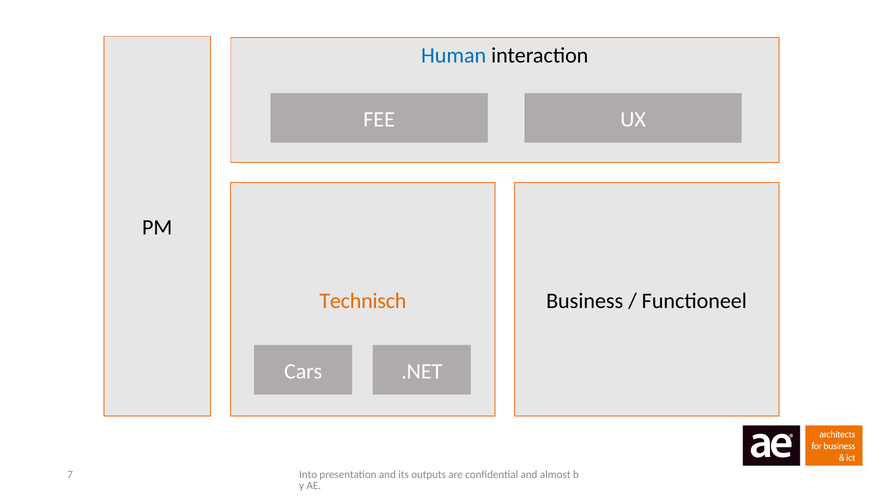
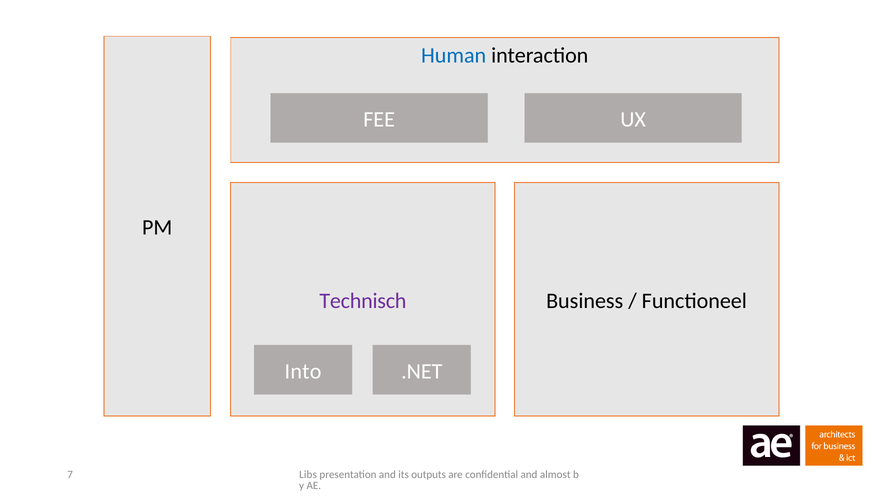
Technisch colour: orange -> purple
Cars: Cars -> Into
Into: Into -> Libs
